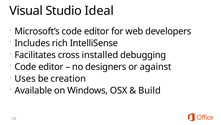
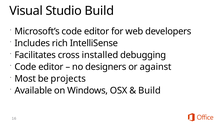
Studio Ideal: Ideal -> Build
Uses: Uses -> Most
creation: creation -> projects
